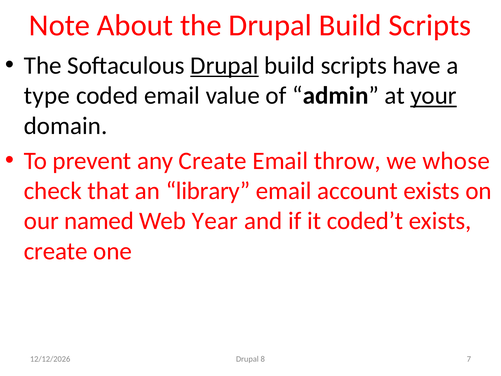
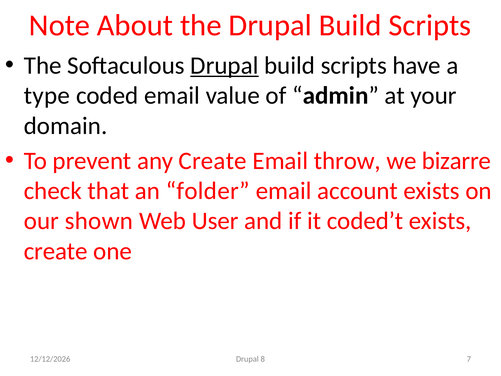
your underline: present -> none
whose: whose -> bizarre
library: library -> folder
named: named -> shown
Year: Year -> User
